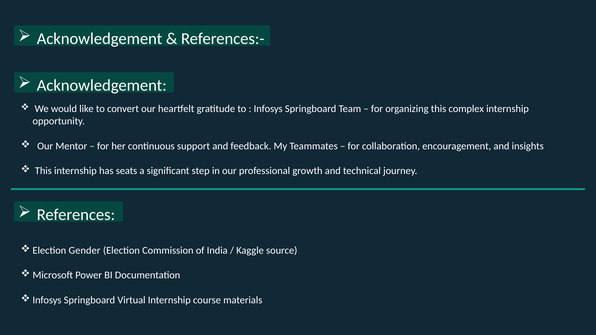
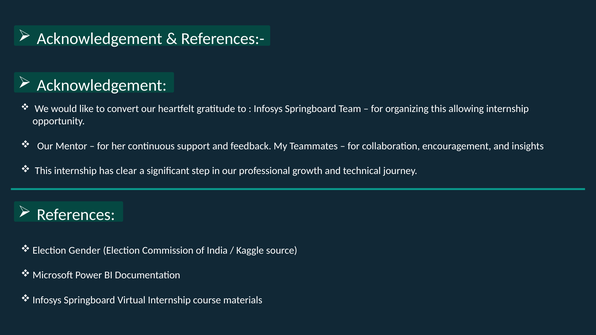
complex: complex -> allowing
seats: seats -> clear
